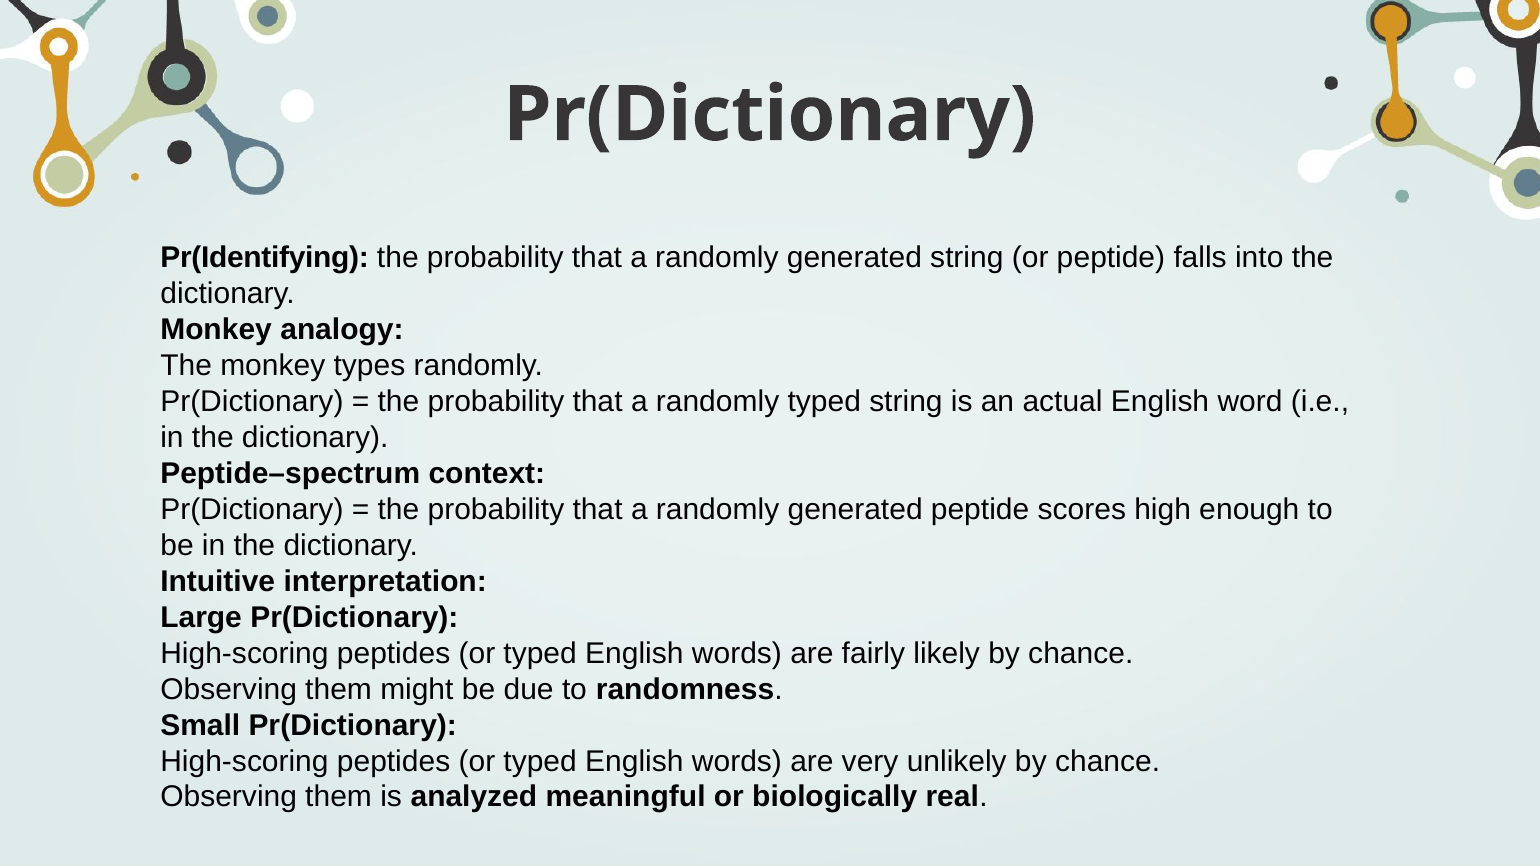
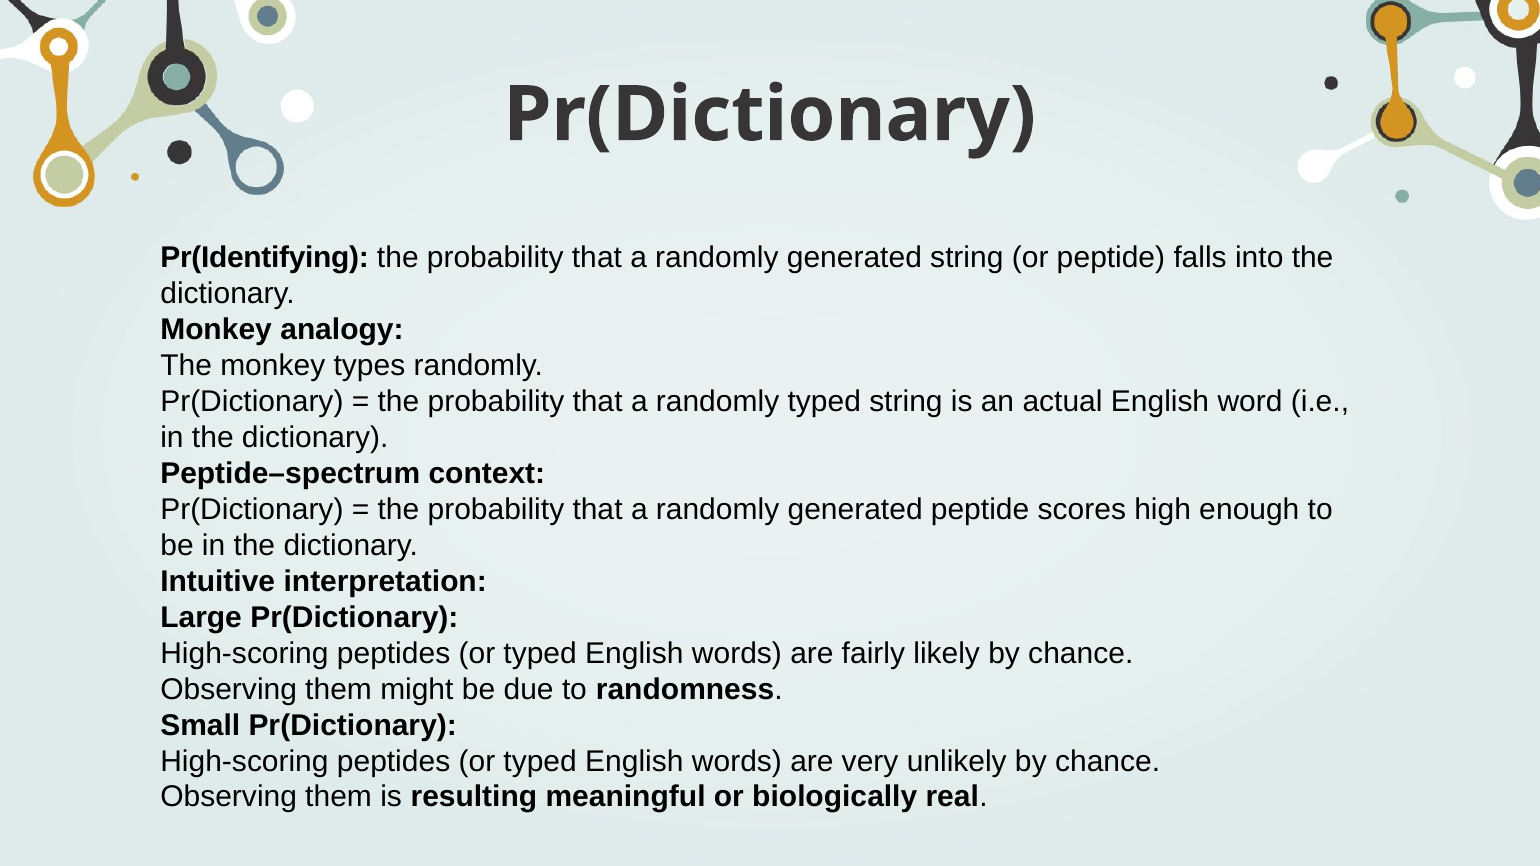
analyzed: analyzed -> resulting
